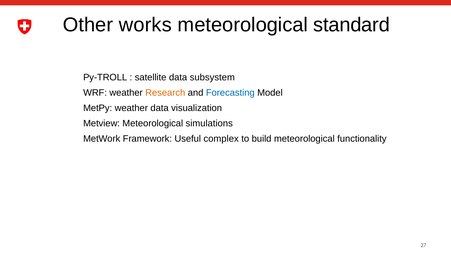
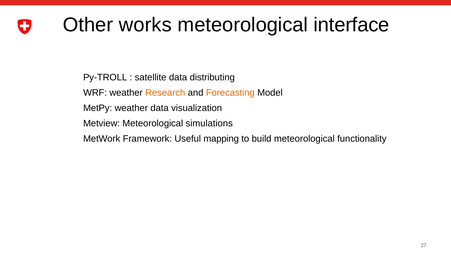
standard: standard -> interface
subsystem: subsystem -> distributing
Forecasting colour: blue -> orange
complex: complex -> mapping
